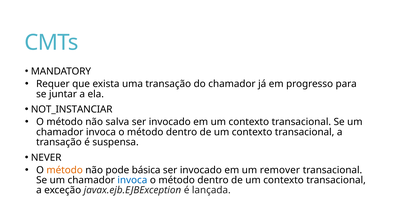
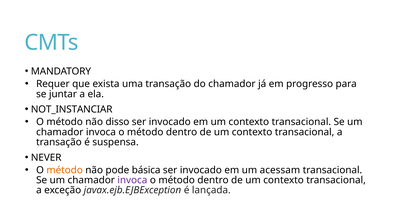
salva: salva -> disso
remover: remover -> acessam
invoca at (132, 180) colour: blue -> purple
